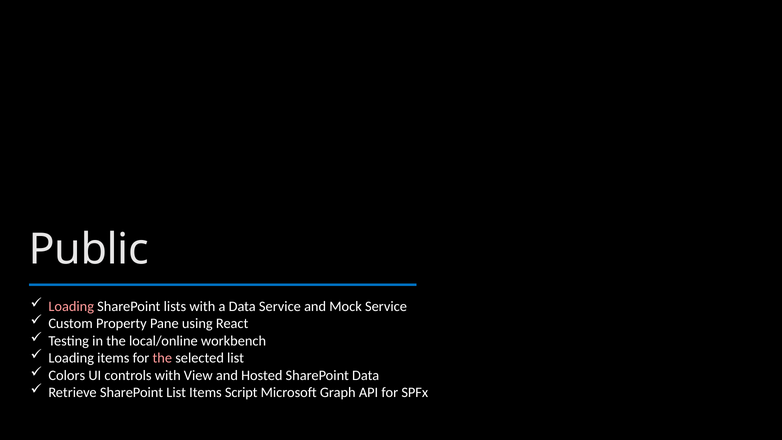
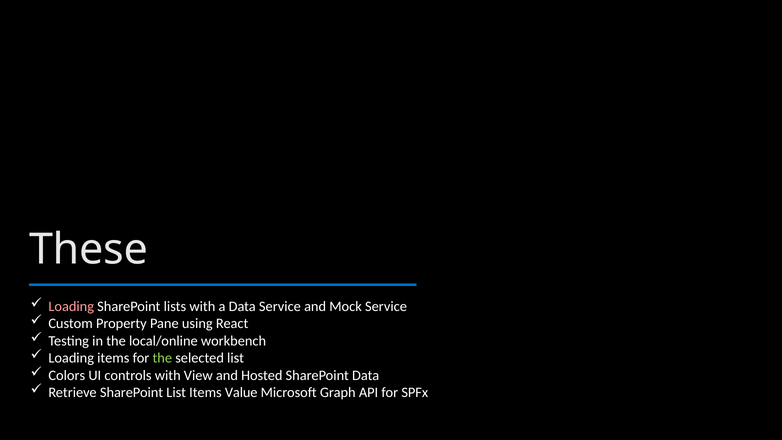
Public: Public -> These
the at (162, 358) colour: pink -> light green
Script: Script -> Value
